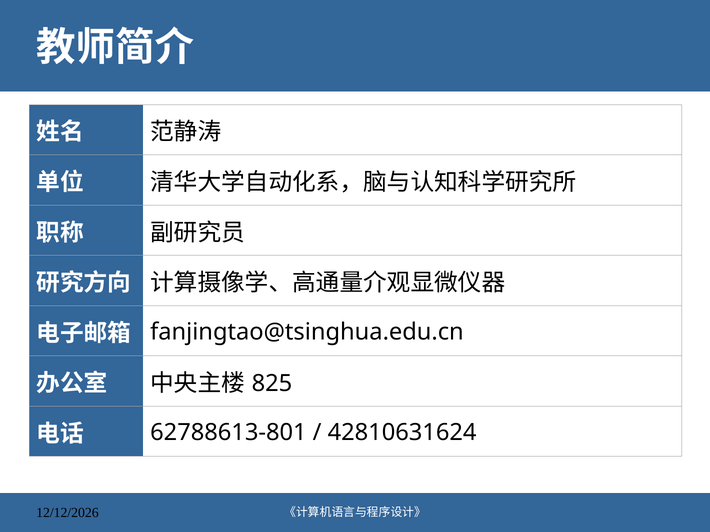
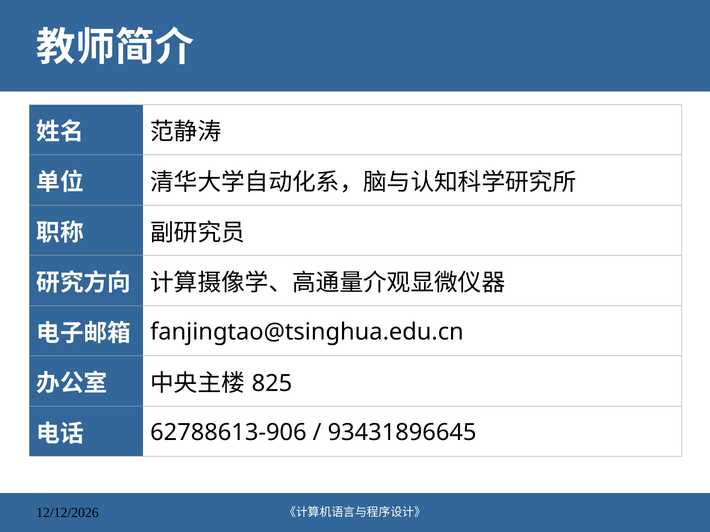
62788613-801: 62788613-801 -> 62788613-906
42810631624: 42810631624 -> 93431896645
